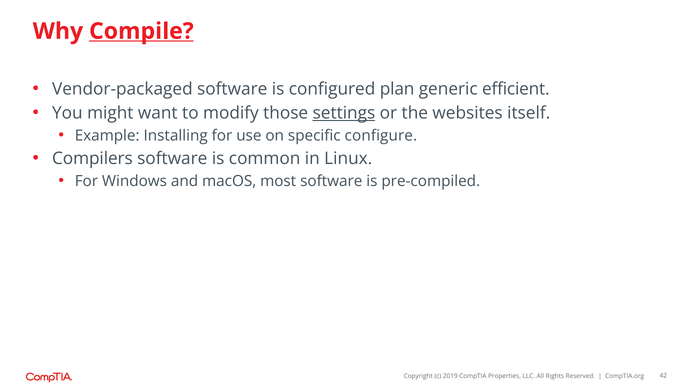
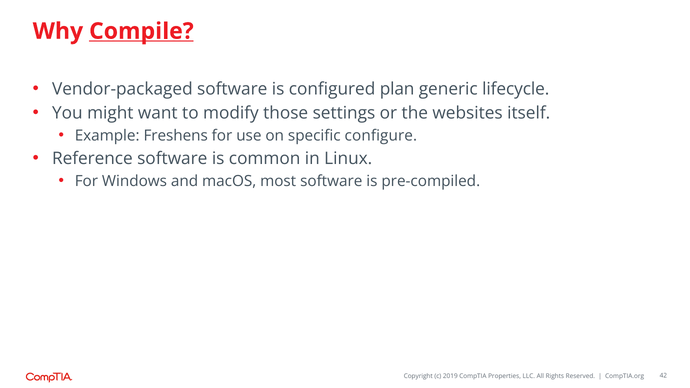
efficient: efficient -> lifecycle
settings underline: present -> none
Installing: Installing -> Freshens
Compilers: Compilers -> Reference
